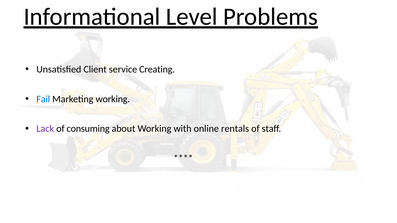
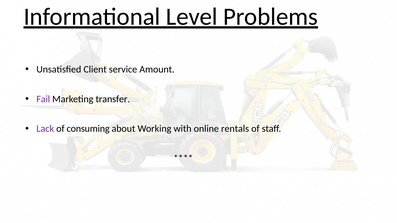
Creating: Creating -> Amount
Fail colour: blue -> purple
Marketing working: working -> transfer
